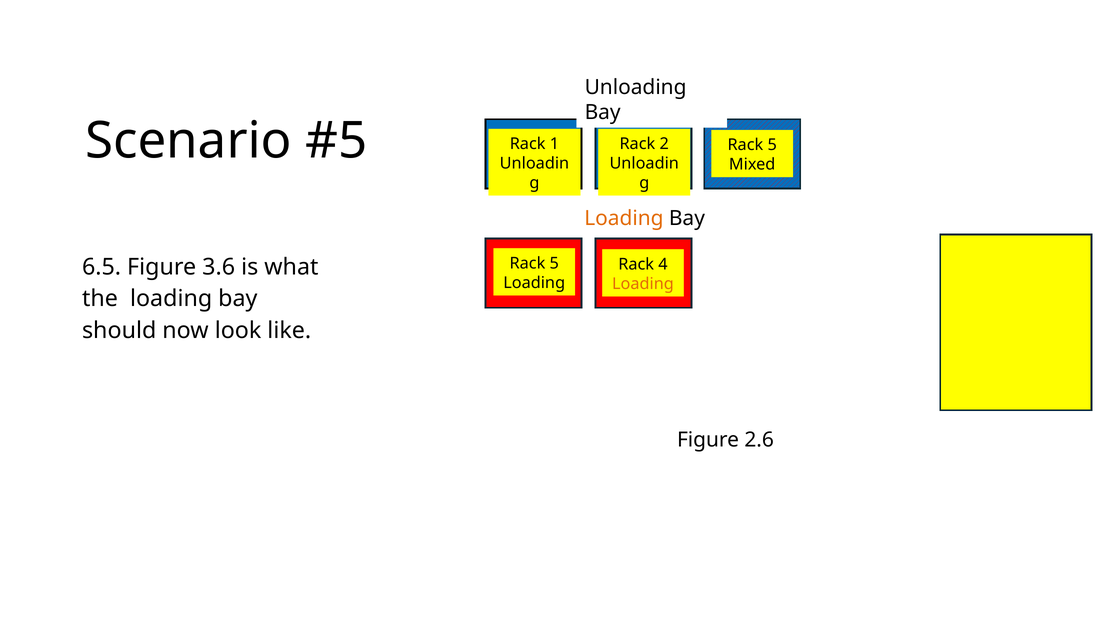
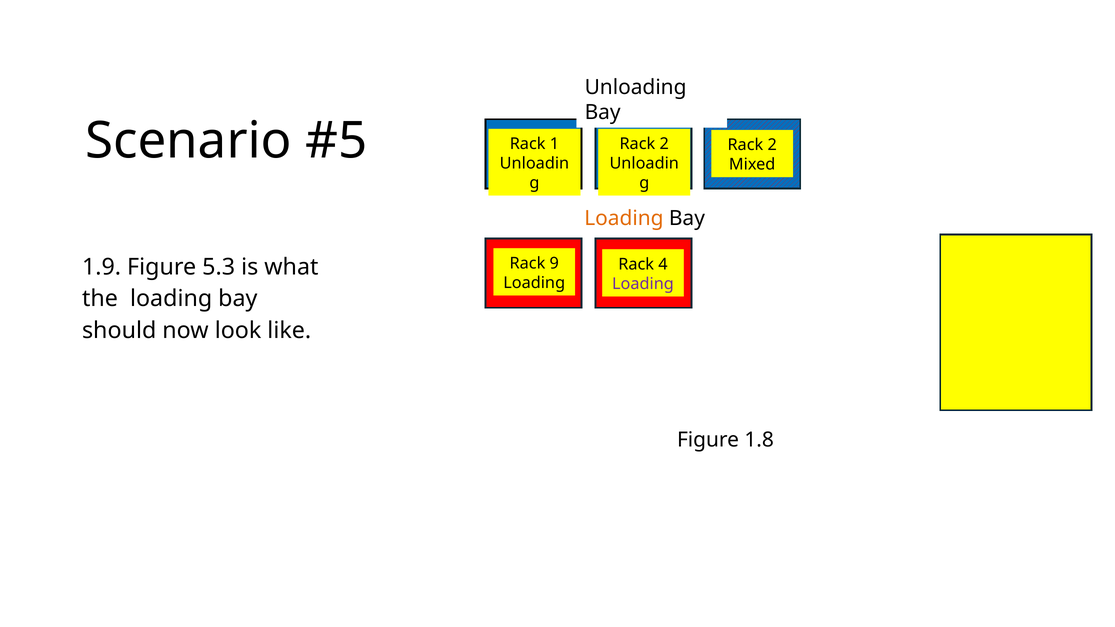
5 at (772, 145): 5 -> 2
5 at (554, 263): 5 -> 9
6.5: 6.5 -> 1.9
3.6: 3.6 -> 5.3
Loading at (643, 284) colour: orange -> purple
2.6: 2.6 -> 1.8
